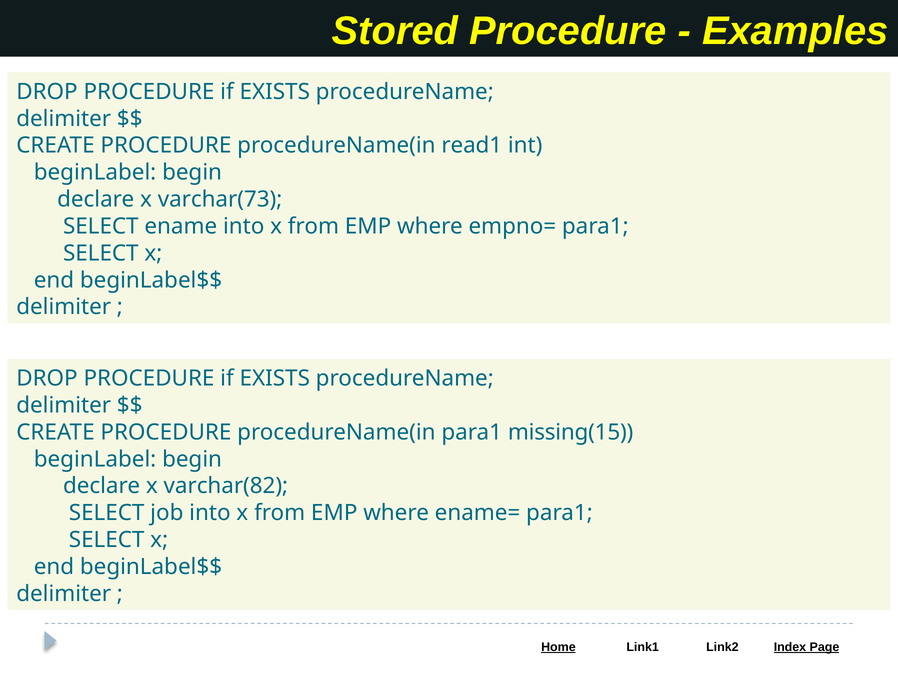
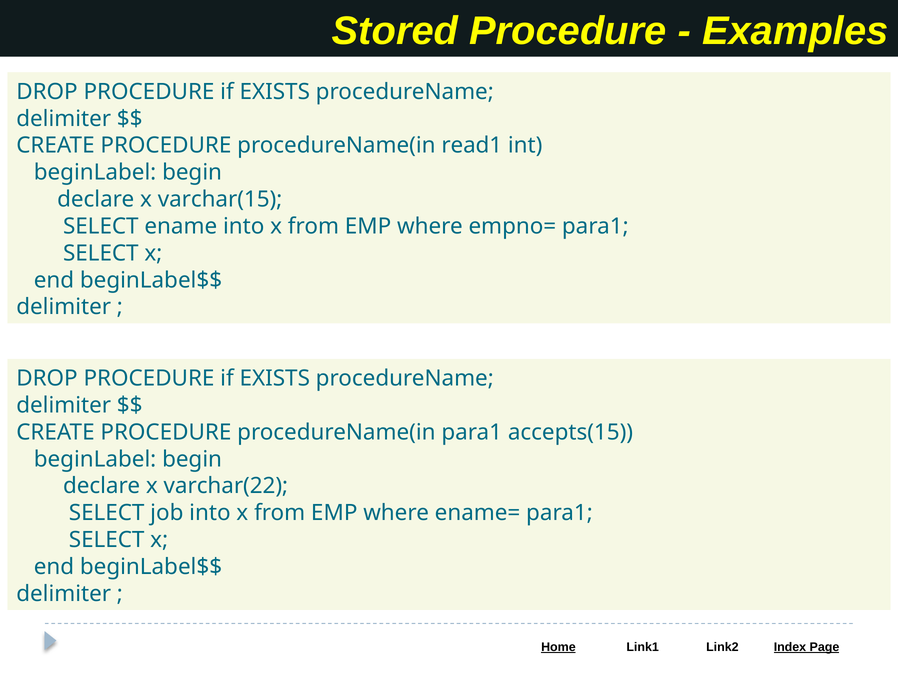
varchar(73: varchar(73 -> varchar(15
missing(15: missing(15 -> accepts(15
varchar(82: varchar(82 -> varchar(22
